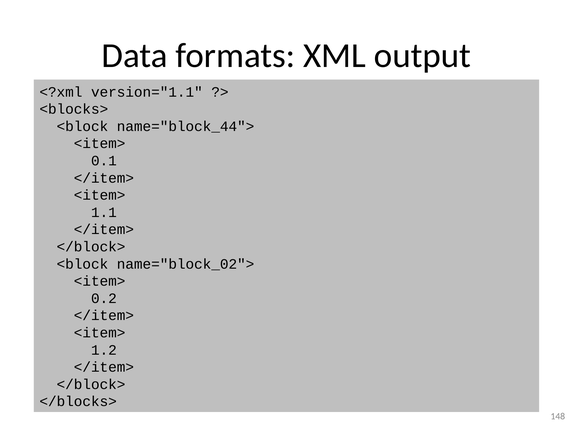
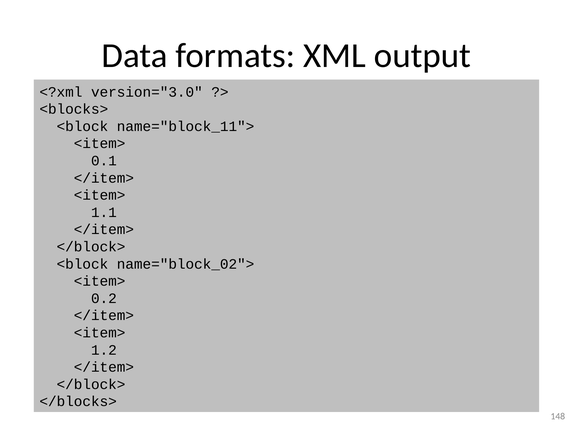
version="1.1: version="1.1 -> version="3.0
name="block_44">: name="block_44"> -> name="block_11">
